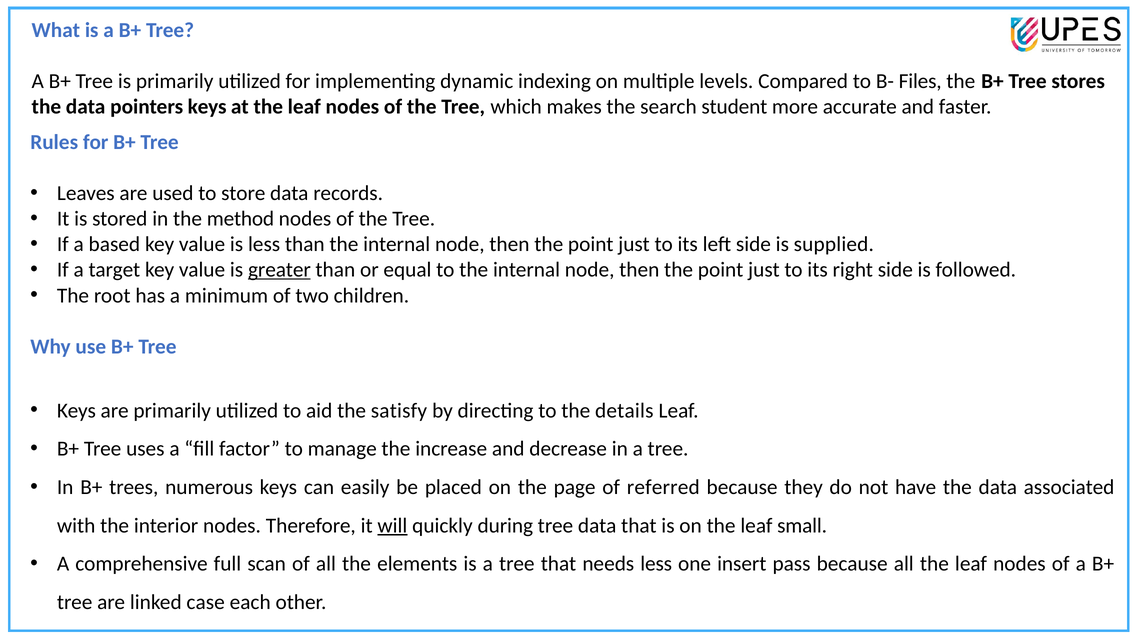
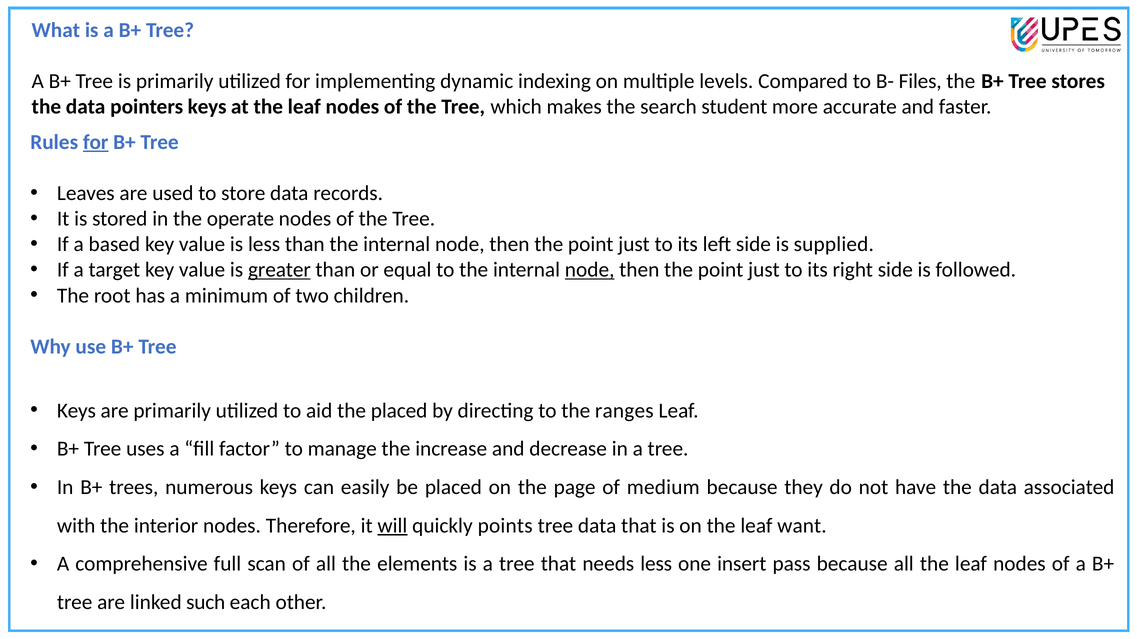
for at (96, 142) underline: none -> present
method: method -> operate
node at (590, 270) underline: none -> present
the satisfy: satisfy -> placed
details: details -> ranges
referred: referred -> medium
during: during -> points
small: small -> want
case: case -> such
